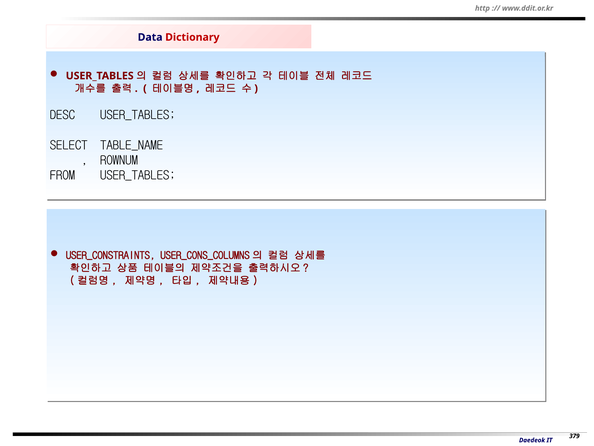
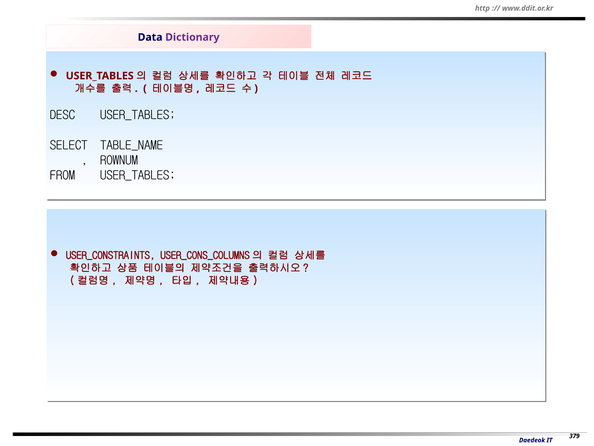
Dictionary colour: red -> purple
